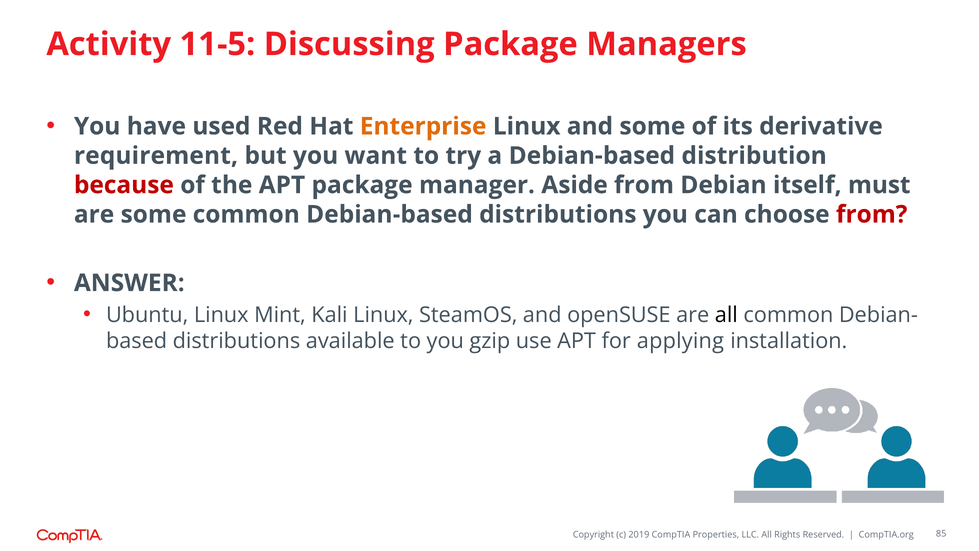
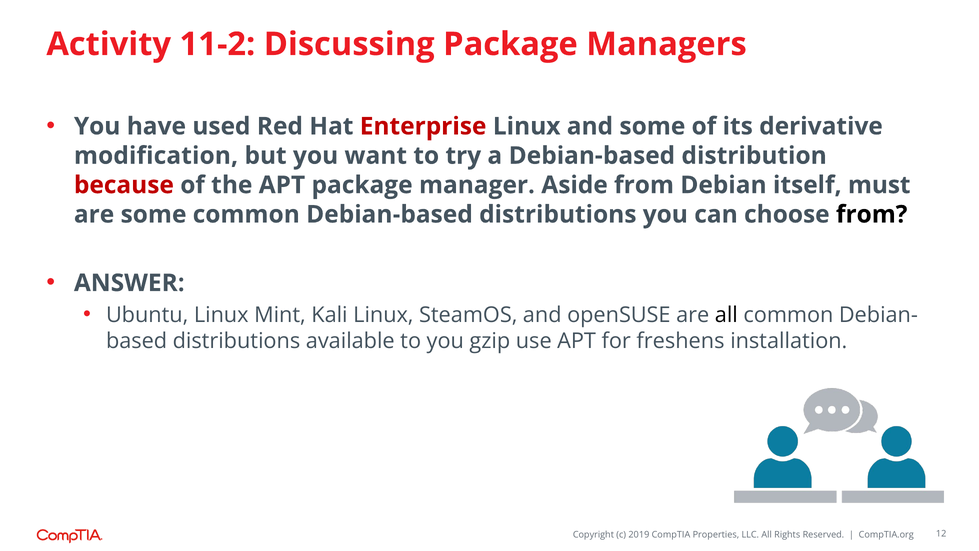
11-5: 11-5 -> 11-2
Enterprise colour: orange -> red
requirement: requirement -> modification
from at (872, 214) colour: red -> black
applying: applying -> freshens
85: 85 -> 12
